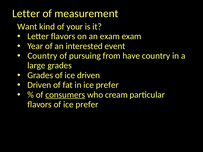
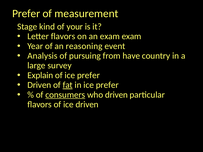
Letter at (26, 14): Letter -> Prefer
Want: Want -> Stage
interested: interested -> reasoning
Country at (42, 56): Country -> Analysis
large grades: grades -> survey
Grades at (40, 75): Grades -> Explain
of ice driven: driven -> prefer
fat underline: none -> present
who cream: cream -> driven
of ice prefer: prefer -> driven
